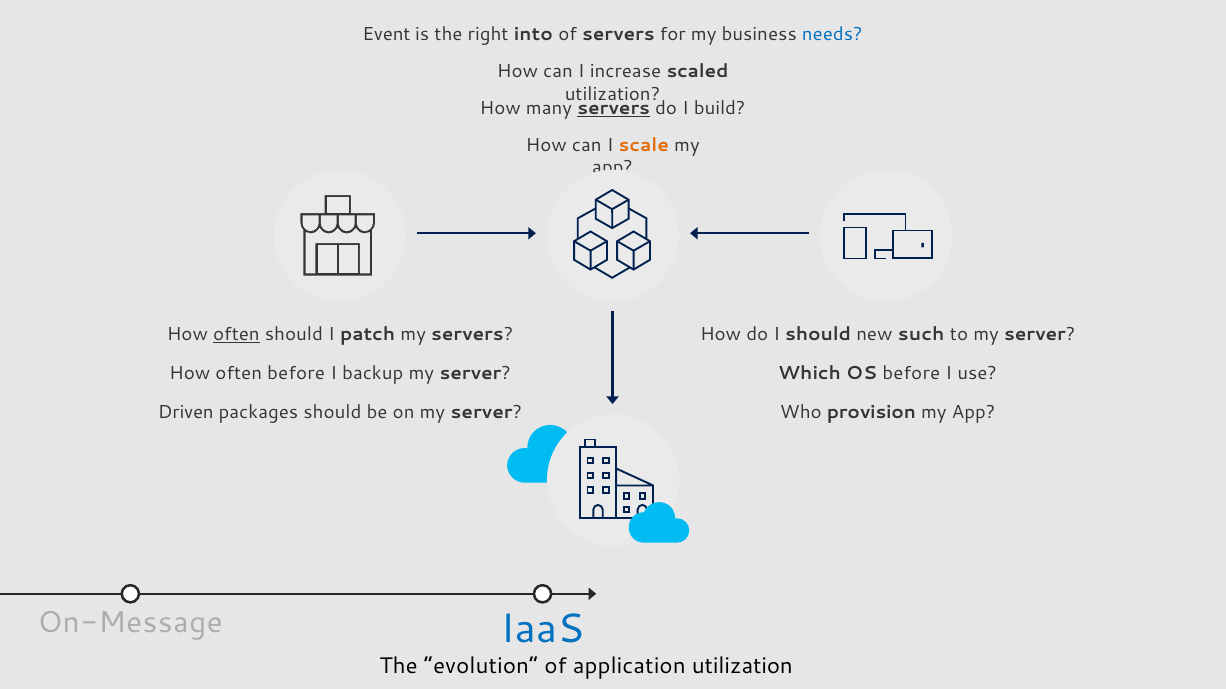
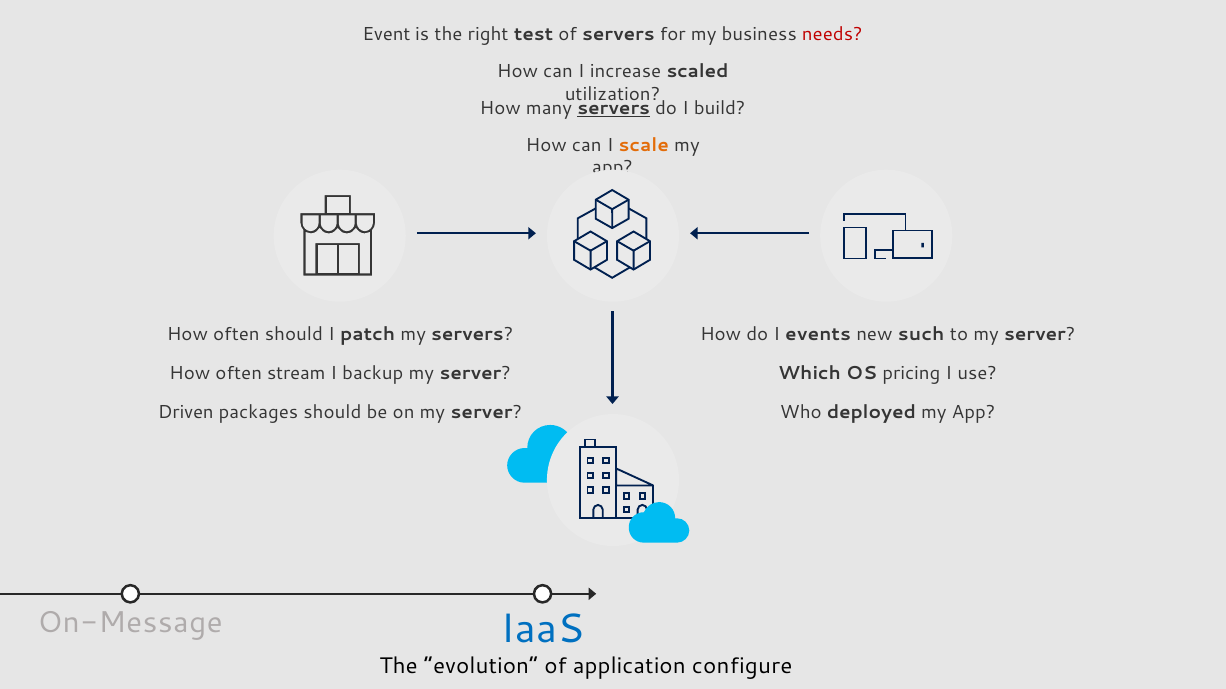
into: into -> test
needs colour: blue -> red
often at (236, 335) underline: present -> none
I should: should -> events
often before: before -> stream
OS before: before -> pricing
provision: provision -> deployed
application utilization: utilization -> configure
